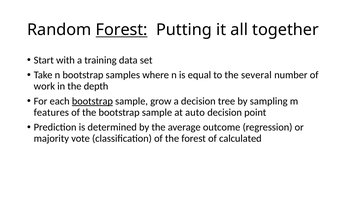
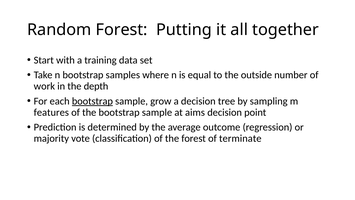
Forest at (122, 30) underline: present -> none
several: several -> outside
auto: auto -> aims
calculated: calculated -> terminate
